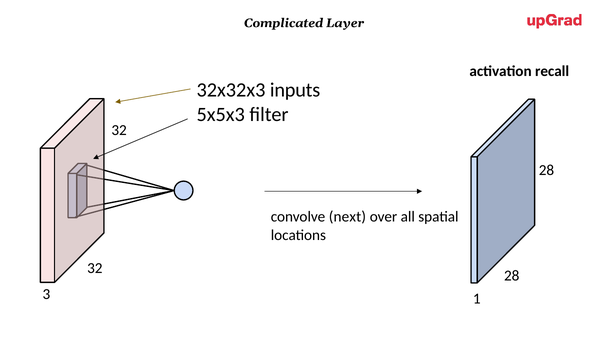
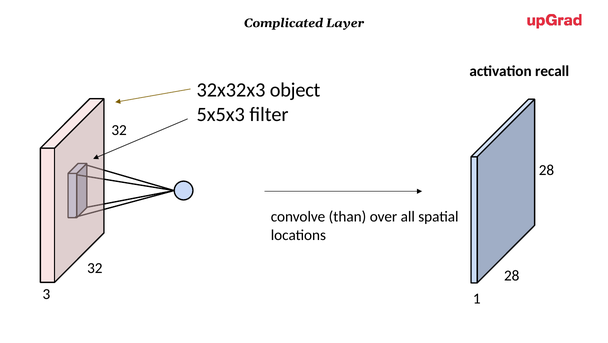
inputs: inputs -> object
next: next -> than
